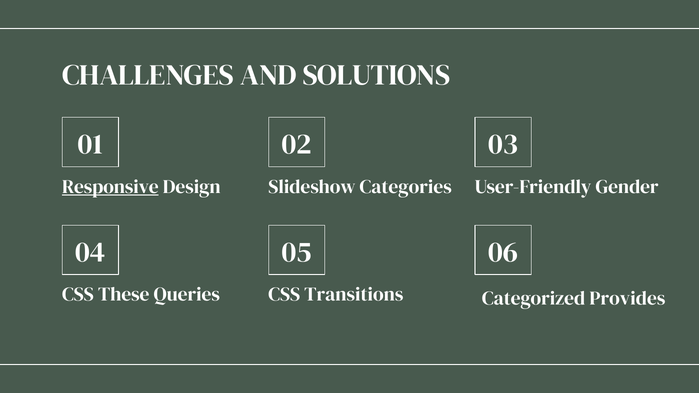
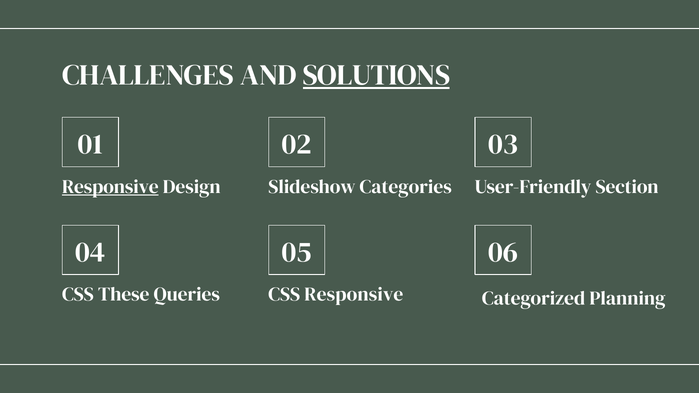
SOLUTIONS underline: none -> present
Gender: Gender -> Section
CSS Transitions: Transitions -> Responsive
Provides: Provides -> Planning
